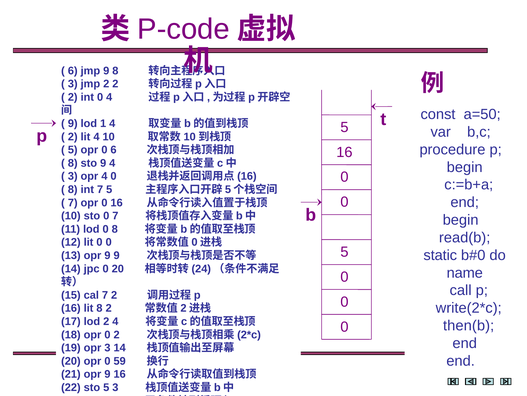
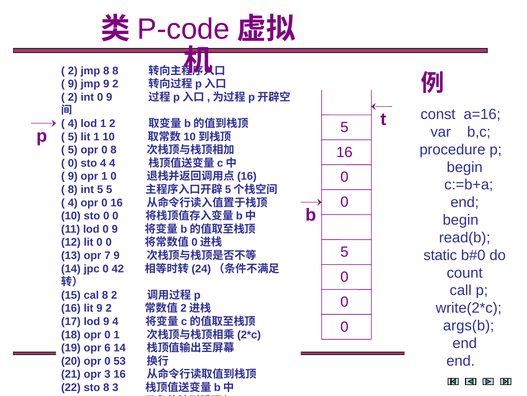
6 at (73, 71): 6 -> 2
jmp 9: 9 -> 8
3 at (73, 84): 3 -> 9
jmp 2: 2 -> 9
int 0 4: 4 -> 9
a=50: a=50 -> a=16
9 at (73, 123): 9 -> 4
1 4: 4 -> 2
2 at (73, 136): 2 -> 5
lit 4: 4 -> 1
0 6: 6 -> 8
8 at (73, 163): 8 -> 0
sto 9: 9 -> 4
3 at (73, 176): 3 -> 9
opr 4: 4 -> 1
int 7: 7 -> 5
7 at (73, 202): 7 -> 4
sto 0 7: 7 -> 0
lod 0 8: 8 -> 9
13 opr 9: 9 -> 7
0 20: 20 -> 42
name: name -> count
cal 7: 7 -> 8
lit 8: 8 -> 9
lod 2: 2 -> 9
then(b: then(b -> args(b
0 2: 2 -> 1
opr 3: 3 -> 6
59: 59 -> 53
21 opr 9: 9 -> 3
sto 5: 5 -> 8
